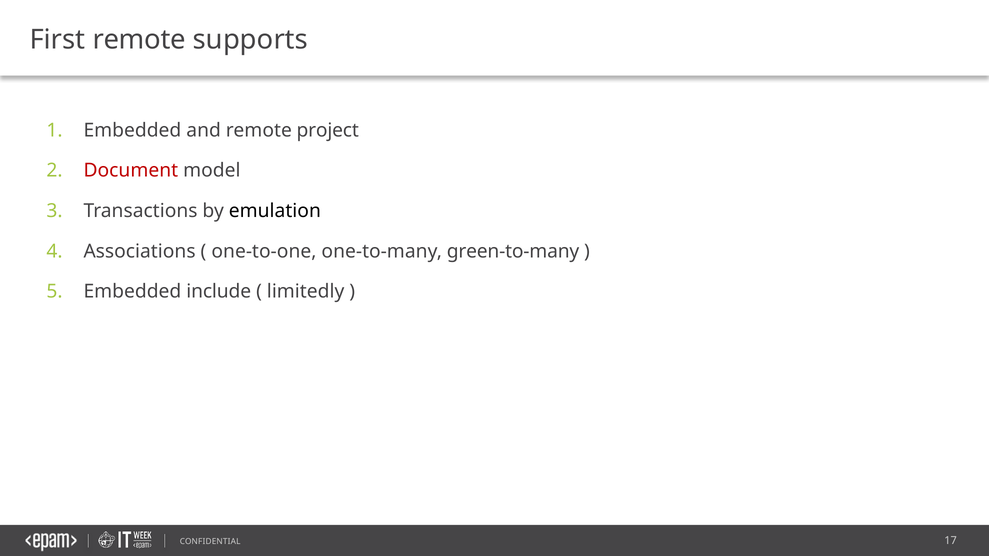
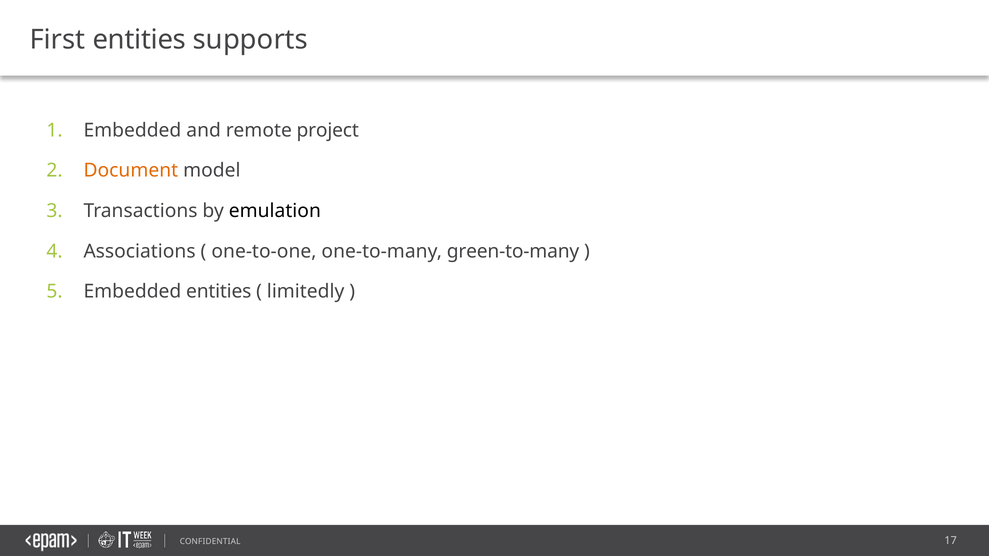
First remote: remote -> entities
Document colour: red -> orange
Embedded include: include -> entities
